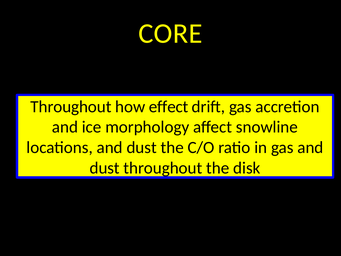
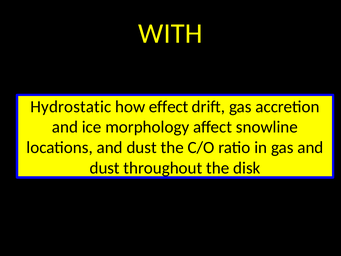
CORE: CORE -> WITH
Throughout at (71, 107): Throughout -> Hydrostatic
